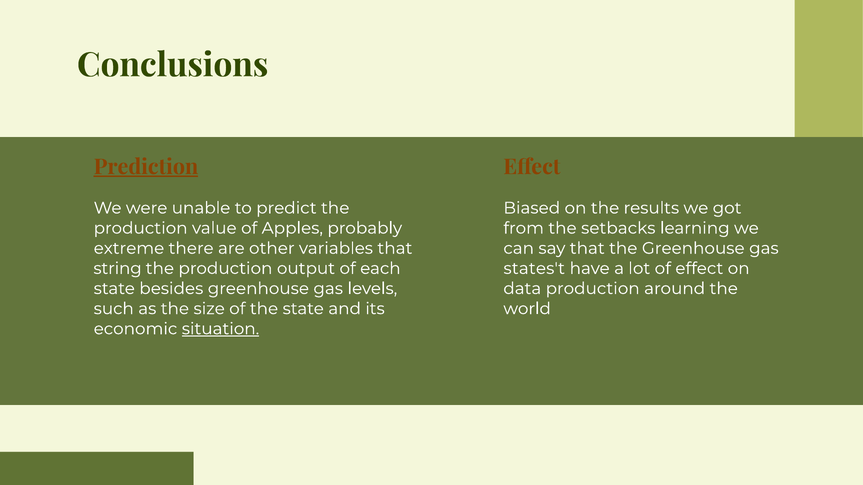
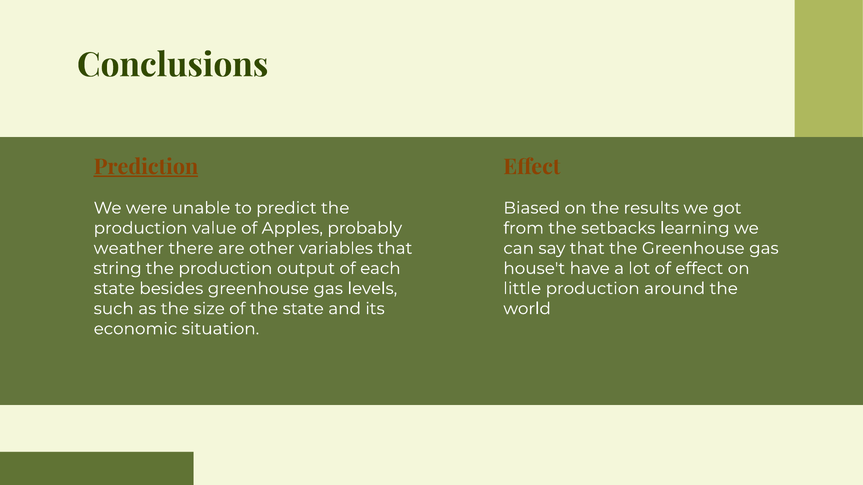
extreme: extreme -> weather
states't: states't -> house't
data: data -> little
situation underline: present -> none
